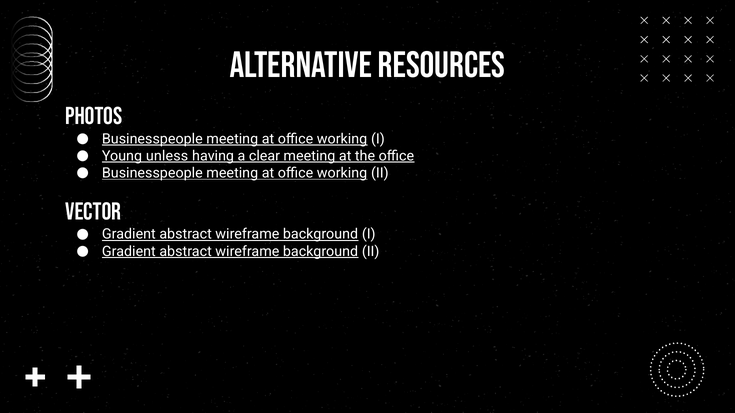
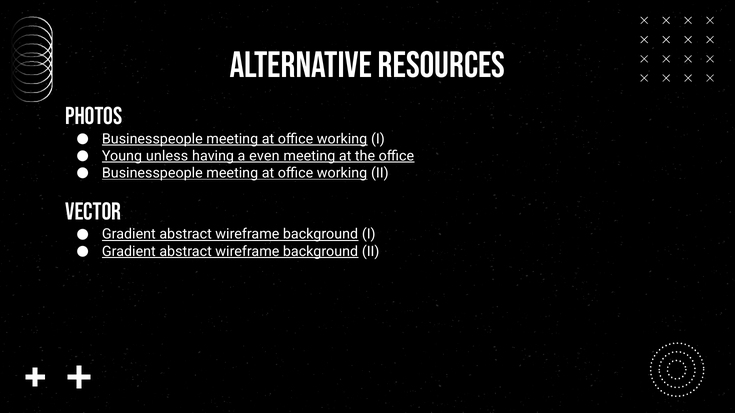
clear: clear -> even
